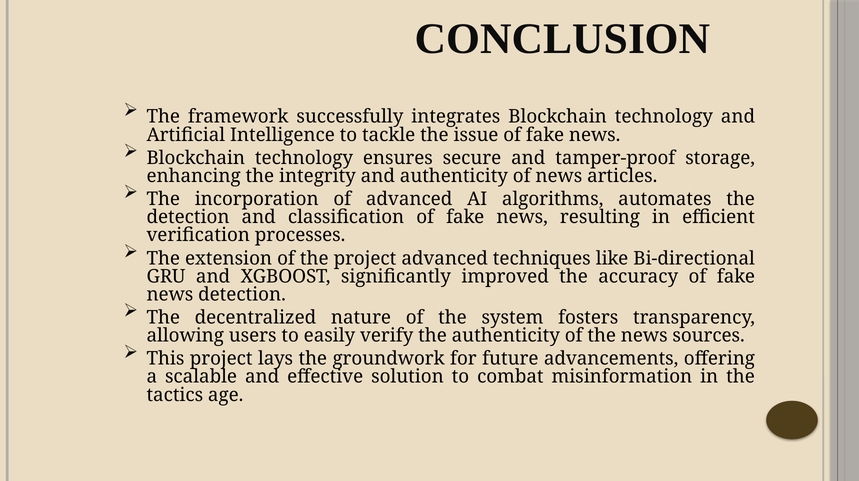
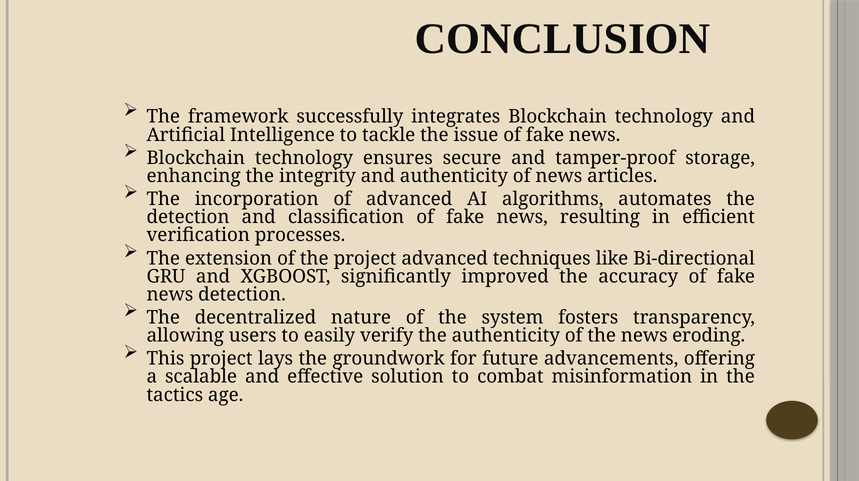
sources: sources -> eroding
